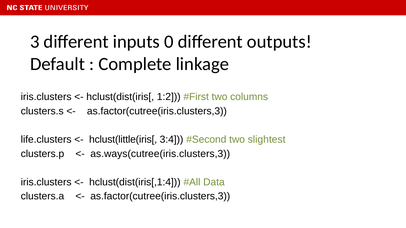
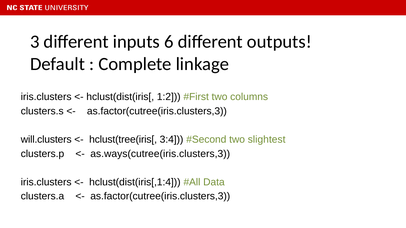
0: 0 -> 6
life.clusters: life.clusters -> will.clusters
hclust(little(iris[: hclust(little(iris[ -> hclust(tree(iris[
